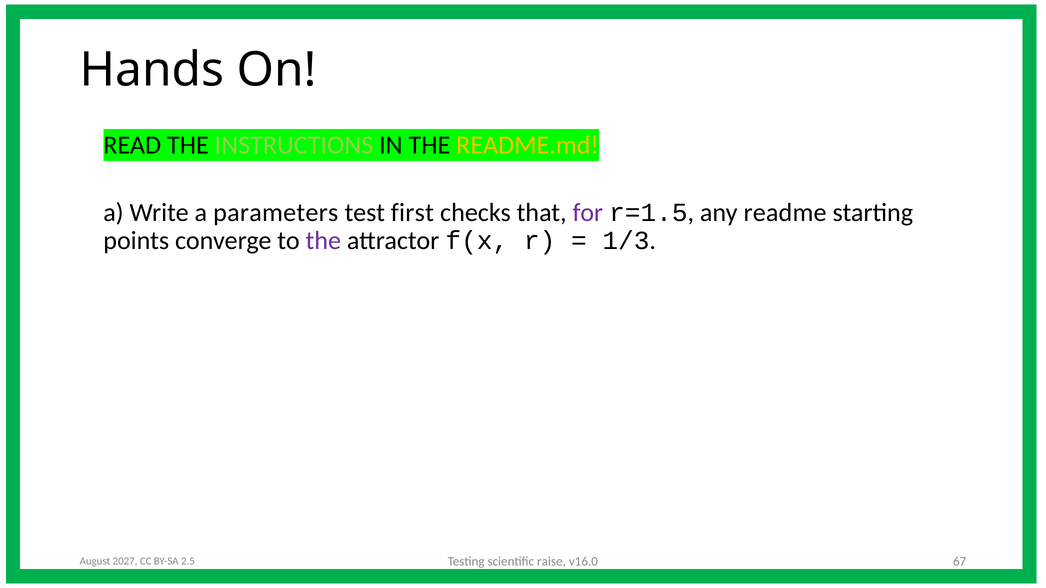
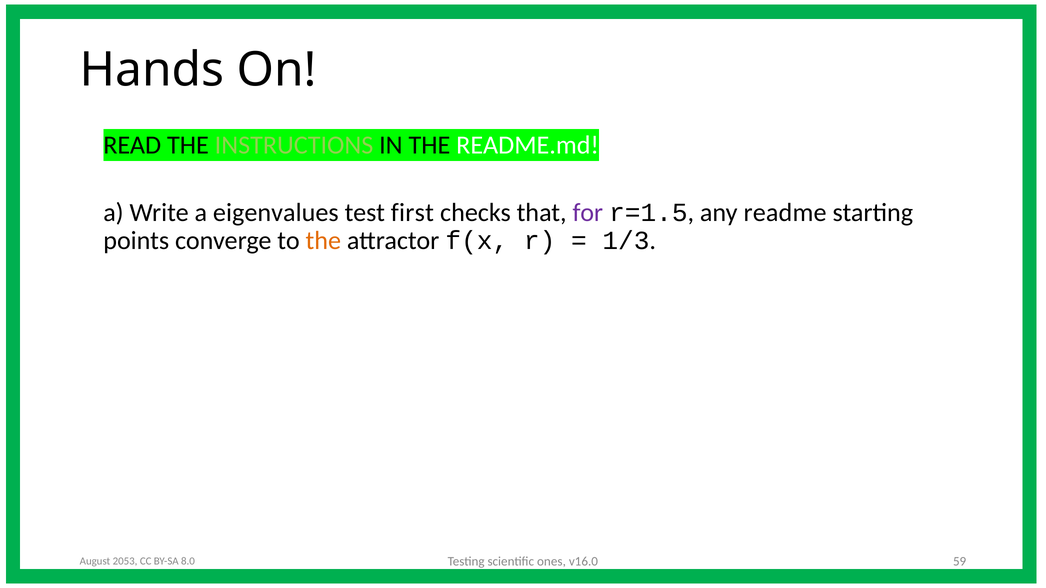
README.md colour: yellow -> white
parameters: parameters -> eigenvalues
the at (323, 241) colour: purple -> orange
raise: raise -> ones
67: 67 -> 59
2027: 2027 -> 2053
2.5: 2.5 -> 8.0
